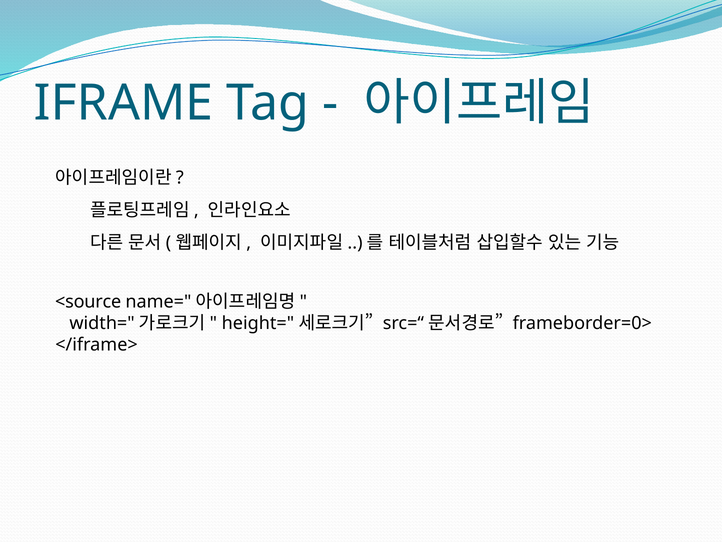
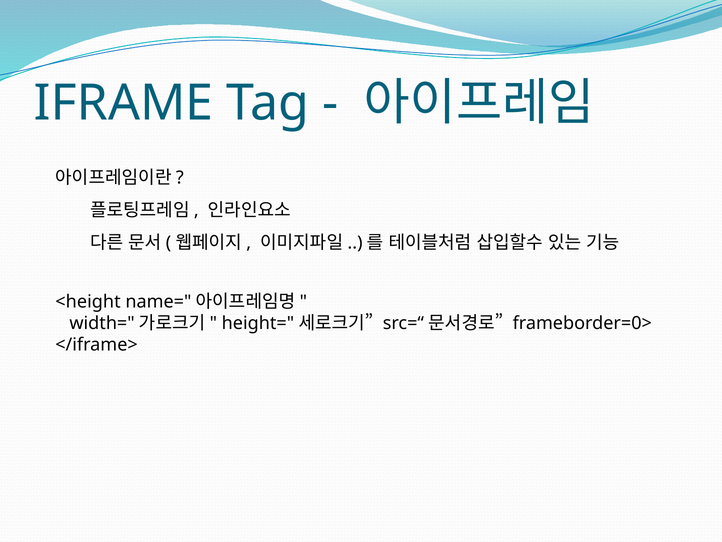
<source: <source -> <height
